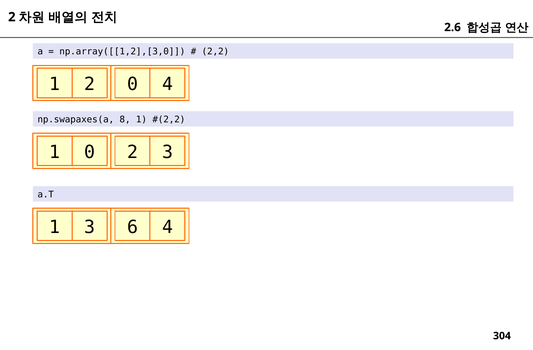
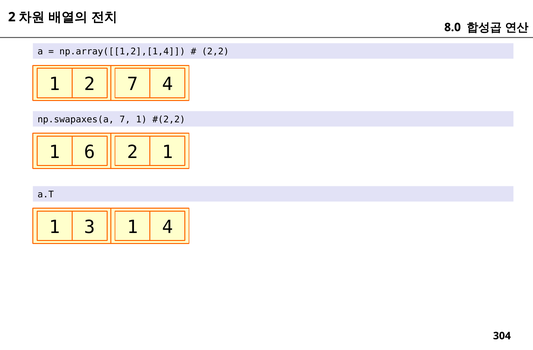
2.6: 2.6 -> 8.0
np.array([[1,2],[3,0: np.array([[1,2],[3,0 -> np.array([[1,2],[1,4
2 0: 0 -> 7
np.swapaxes(a 8: 8 -> 7
1 0: 0 -> 6
2 3: 3 -> 1
3 6: 6 -> 1
